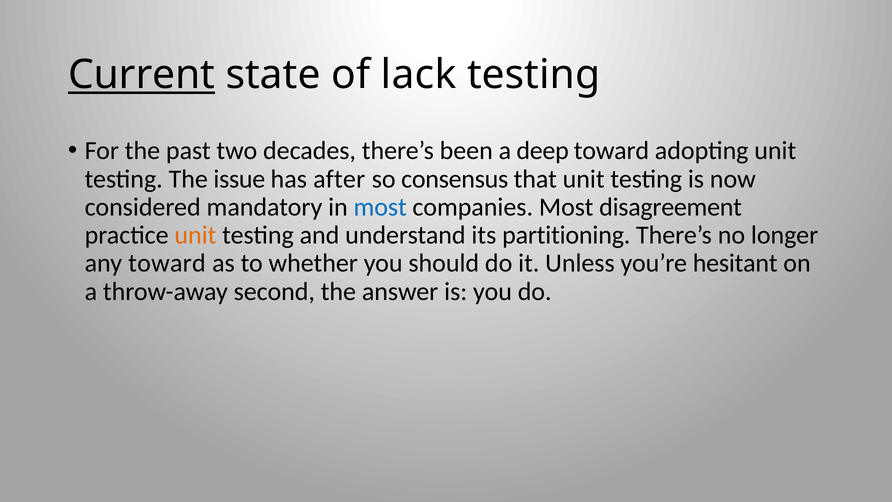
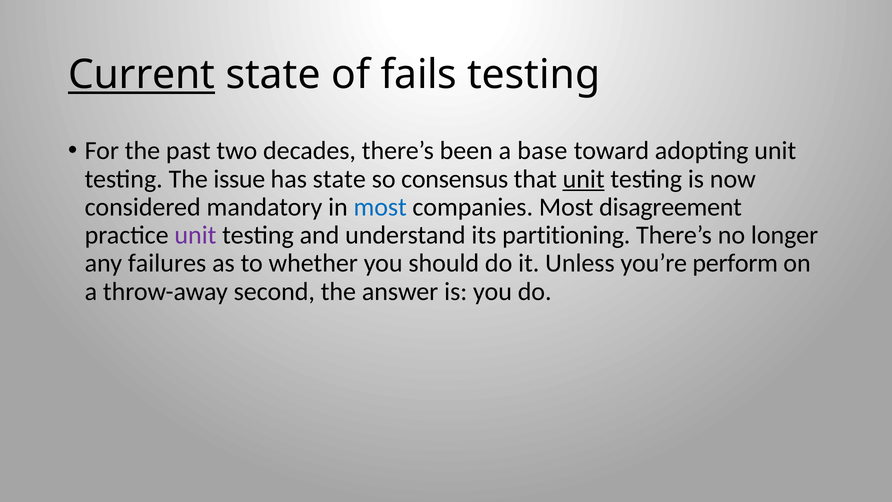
lack: lack -> fails
deep: deep -> base
has after: after -> state
unit at (584, 179) underline: none -> present
unit at (195, 235) colour: orange -> purple
any toward: toward -> failures
hesitant: hesitant -> perform
